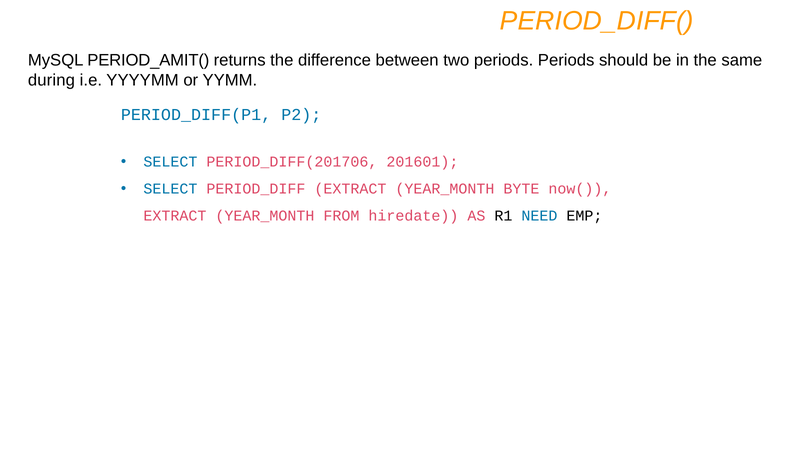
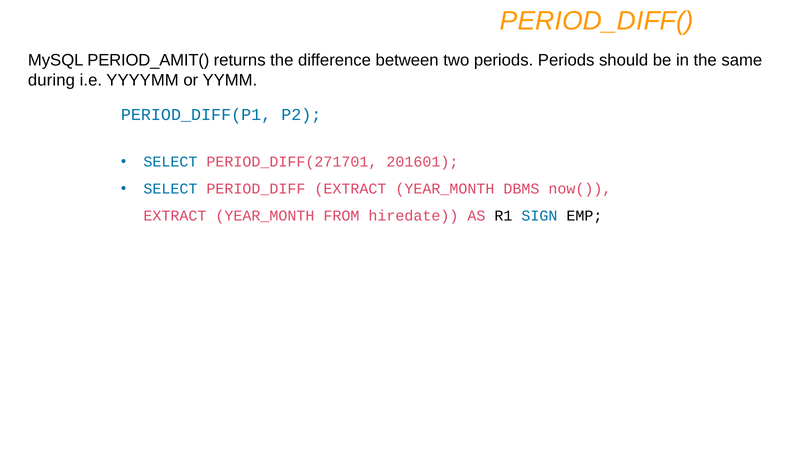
PERIOD_DIFF(201706: PERIOD_DIFF(201706 -> PERIOD_DIFF(271701
BYTE: BYTE -> DBMS
NEED: NEED -> SIGN
